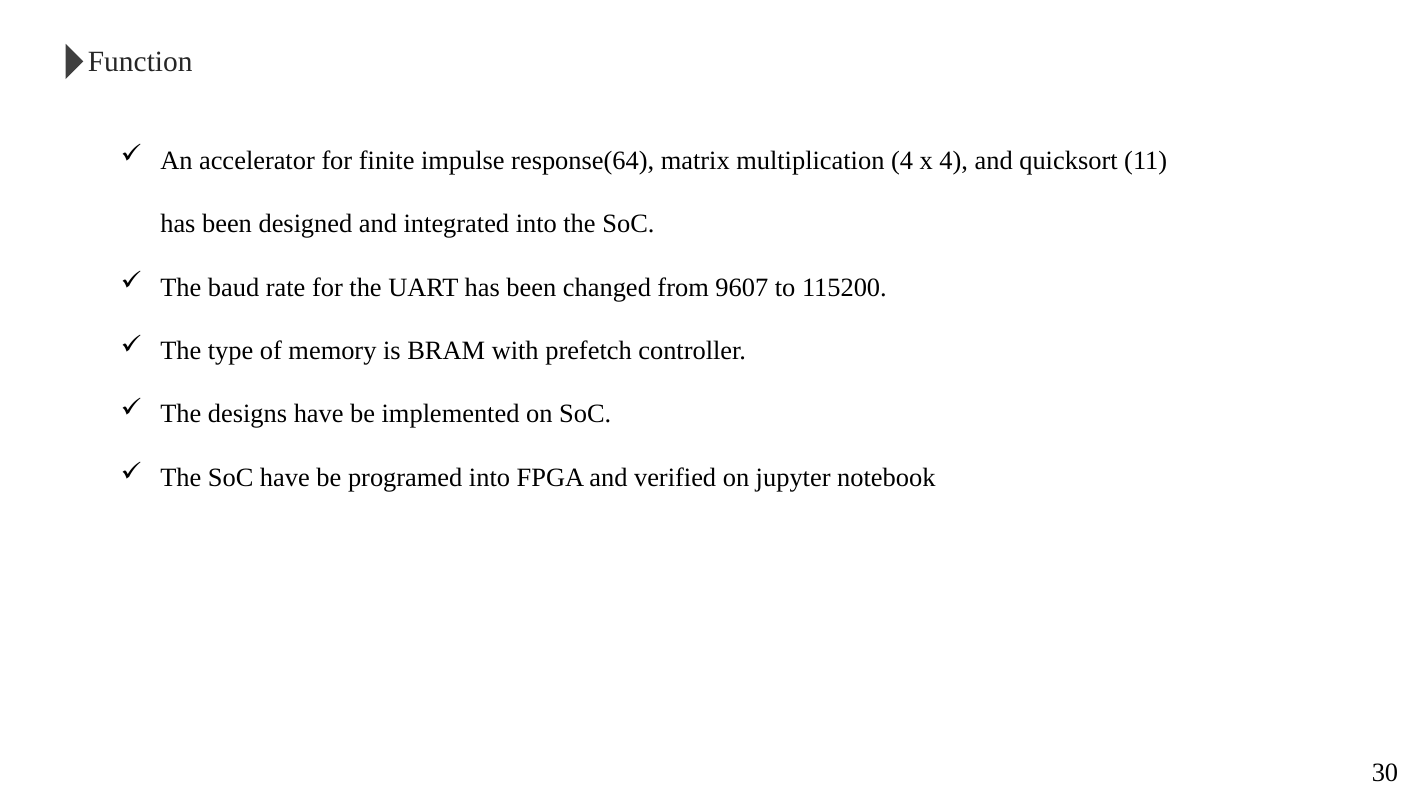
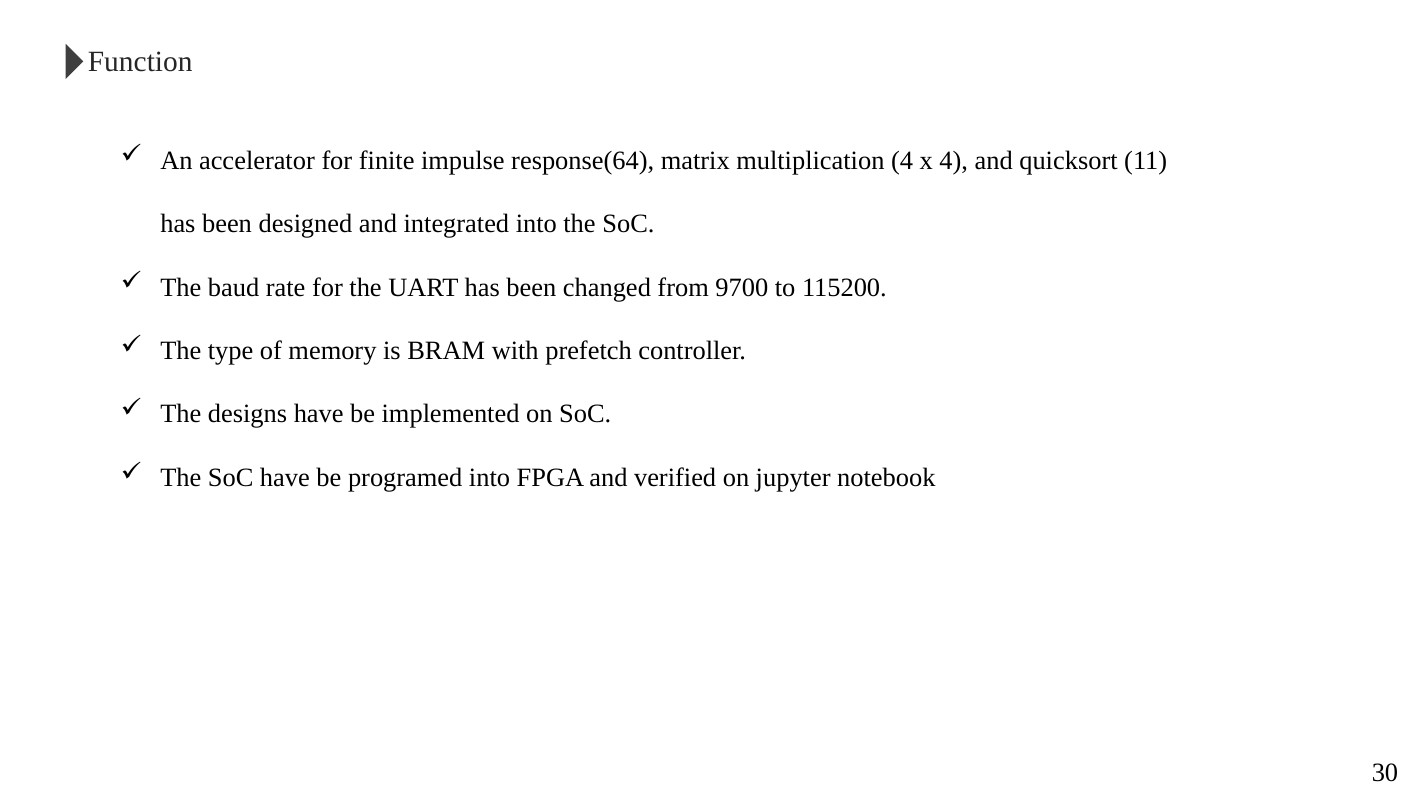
9607: 9607 -> 9700
